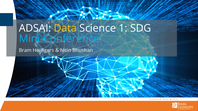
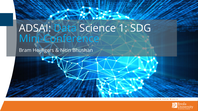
Data colour: yellow -> light blue
